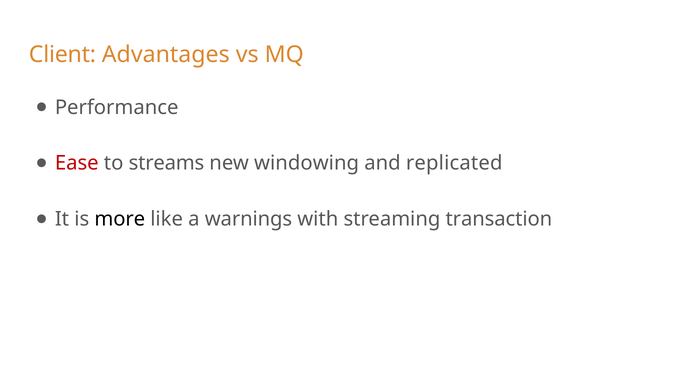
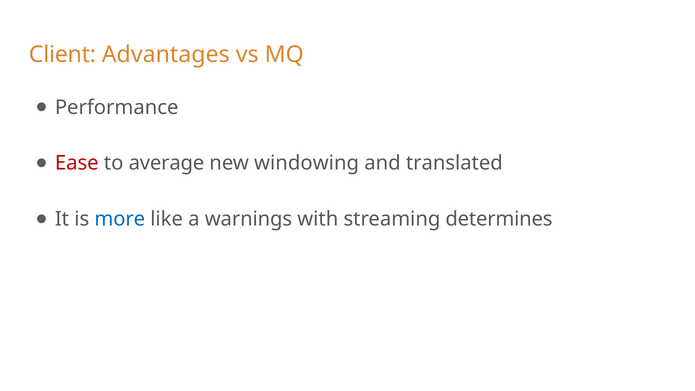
streams: streams -> average
replicated: replicated -> translated
more colour: black -> blue
transaction: transaction -> determines
